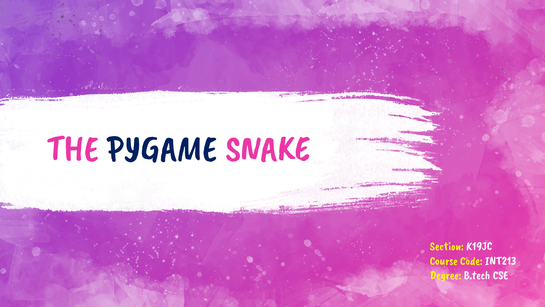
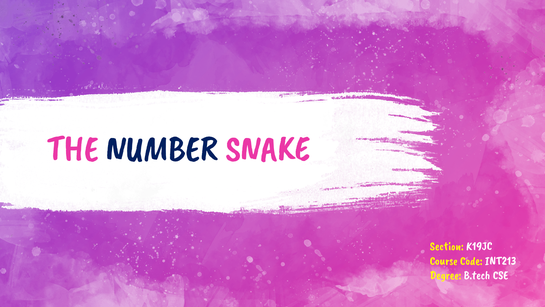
PYGAME: PYGAME -> NUMBER
